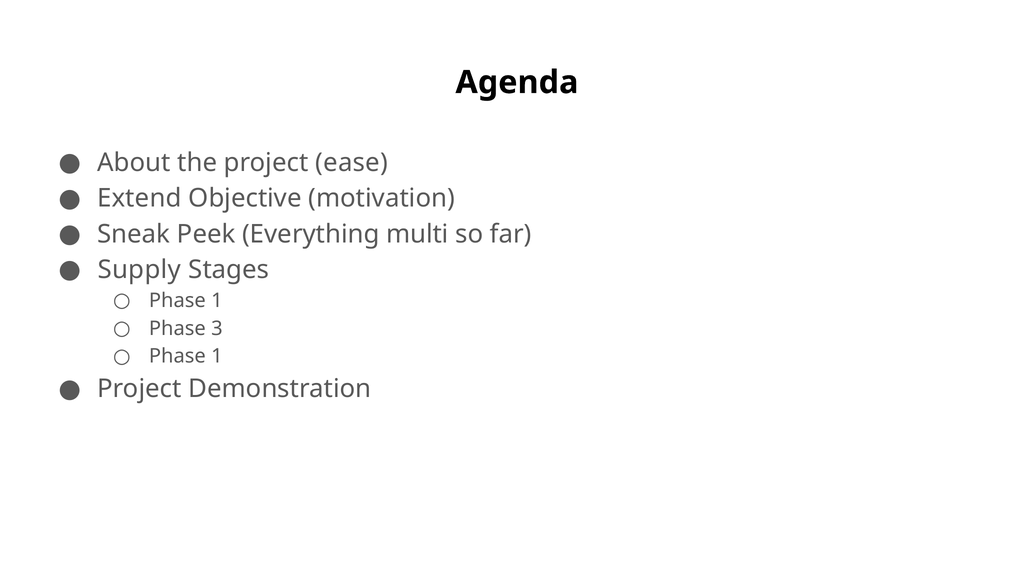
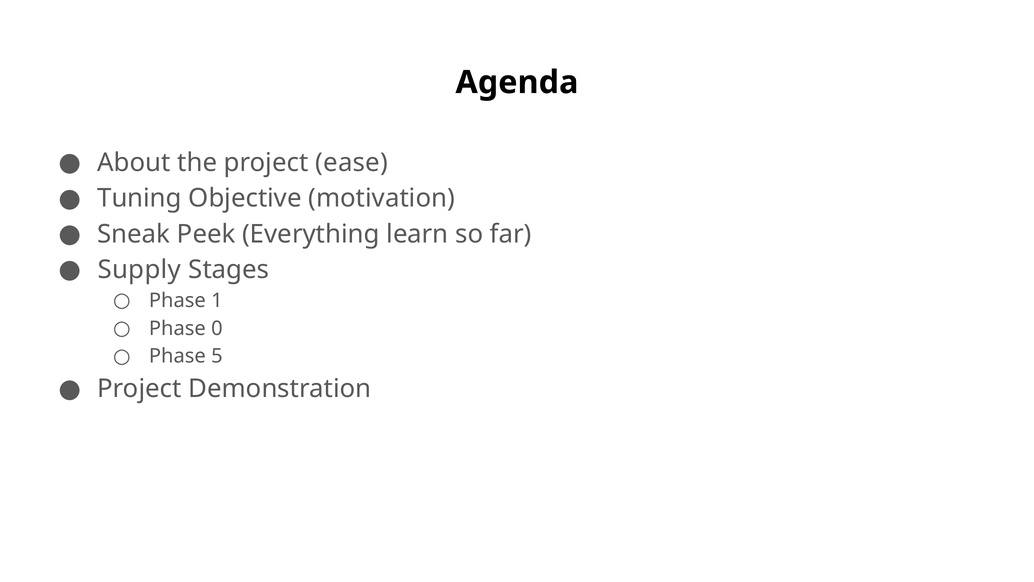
Extend: Extend -> Tuning
multi: multi -> learn
3: 3 -> 0
1 at (217, 356): 1 -> 5
